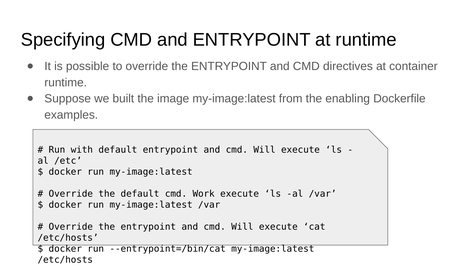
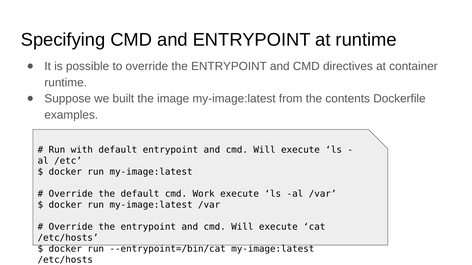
enabling: enabling -> contents
